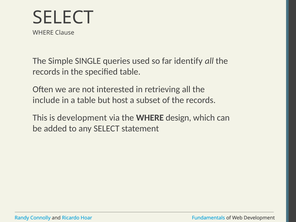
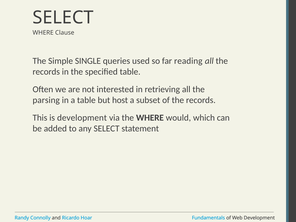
identify: identify -> reading
include: include -> parsing
design: design -> would
